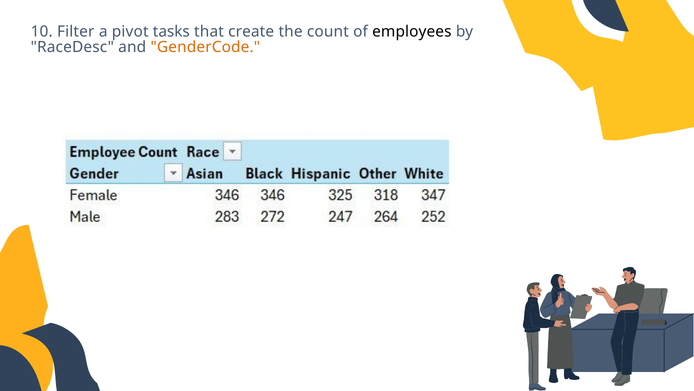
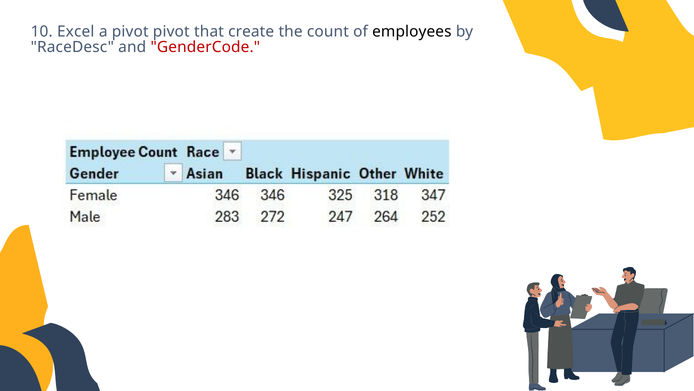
Filter: Filter -> Excel
pivot tasks: tasks -> pivot
GenderCode colour: orange -> red
